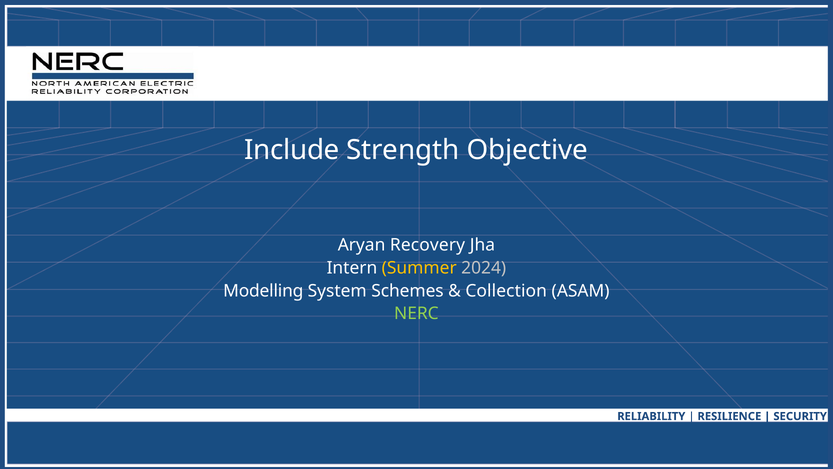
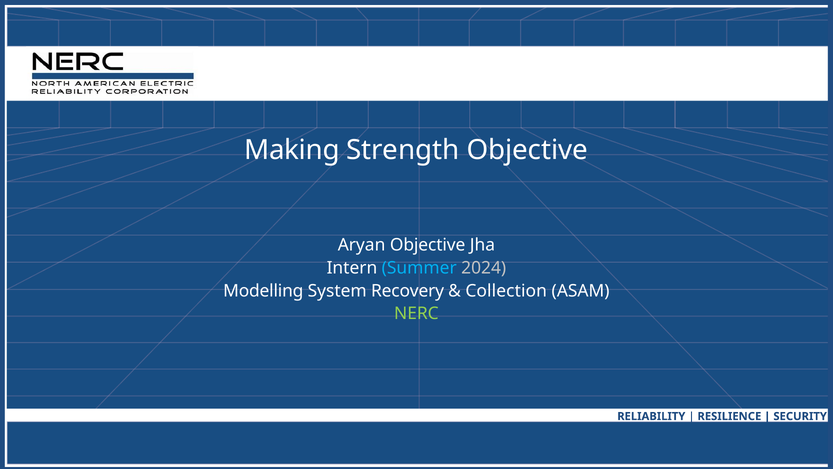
Include: Include -> Making
Aryan Recovery: Recovery -> Objective
Summer colour: yellow -> light blue
Schemes: Schemes -> Recovery
